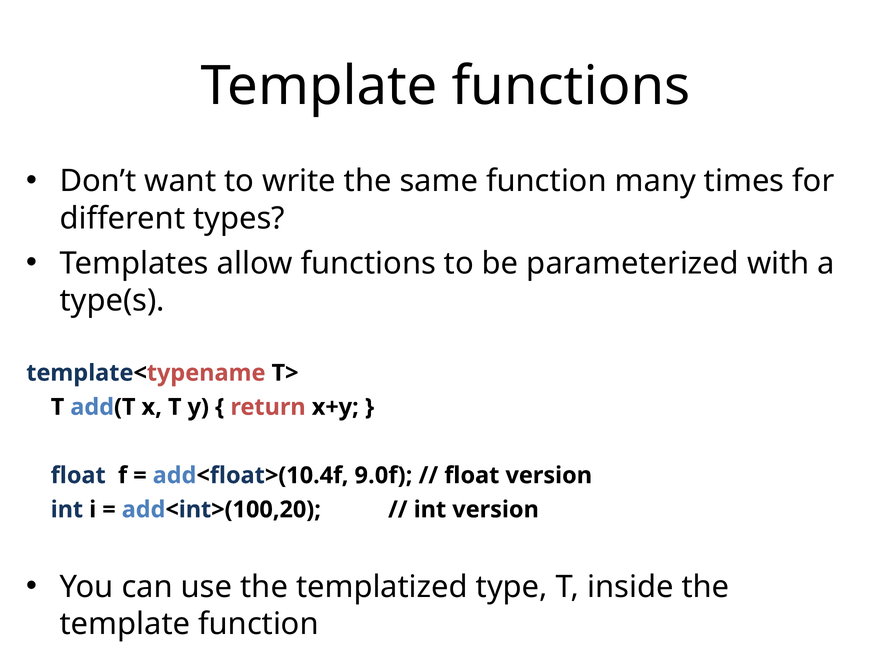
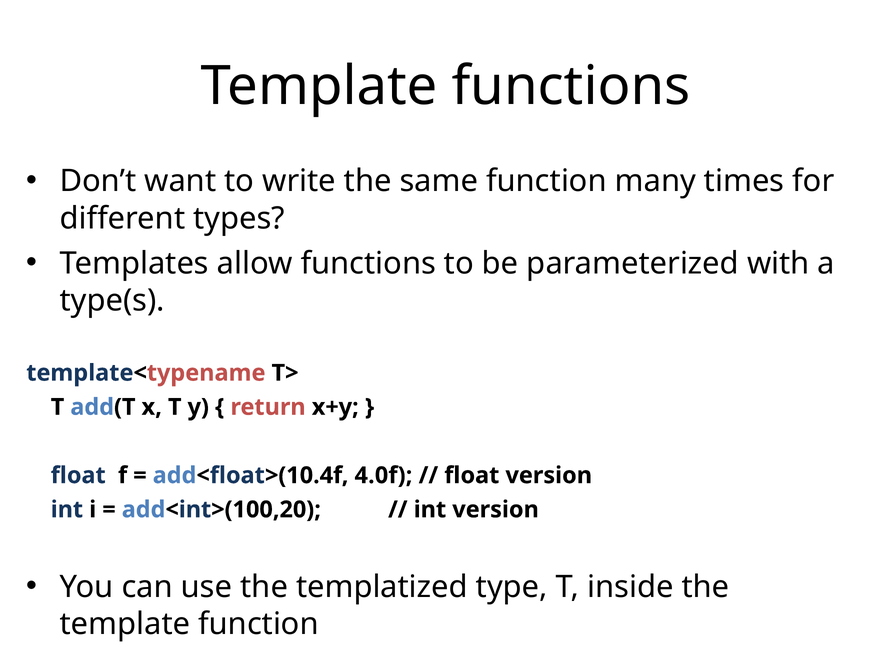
9.0f: 9.0f -> 4.0f
